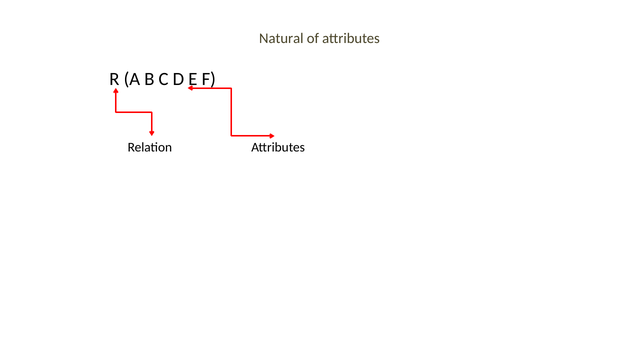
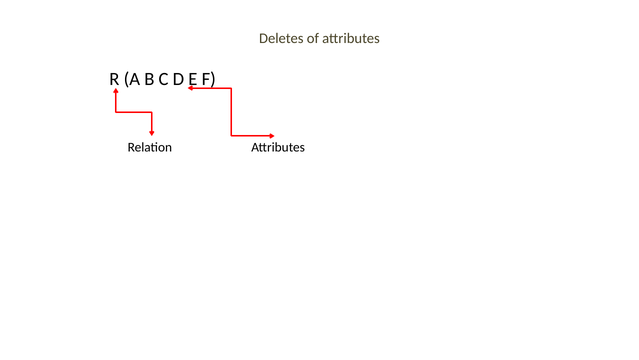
Natural: Natural -> Deletes
